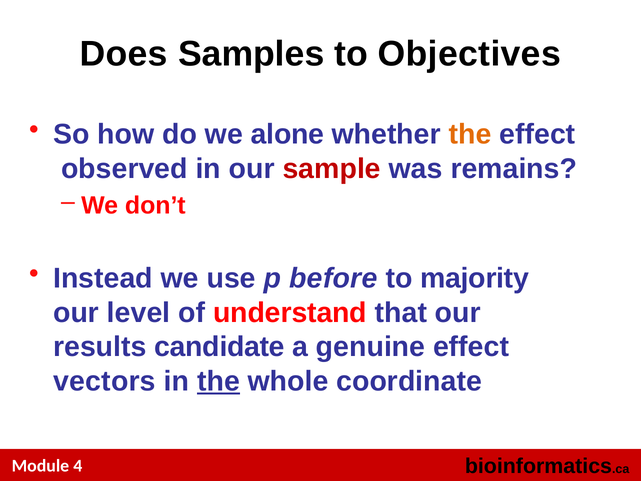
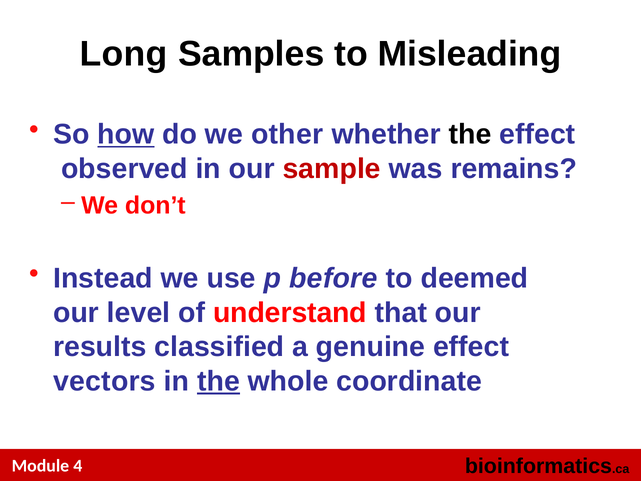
Does: Does -> Long
Objectives: Objectives -> Misleading
how underline: none -> present
alone: alone -> other
the at (470, 134) colour: orange -> black
majority: majority -> deemed
candidate: candidate -> classified
